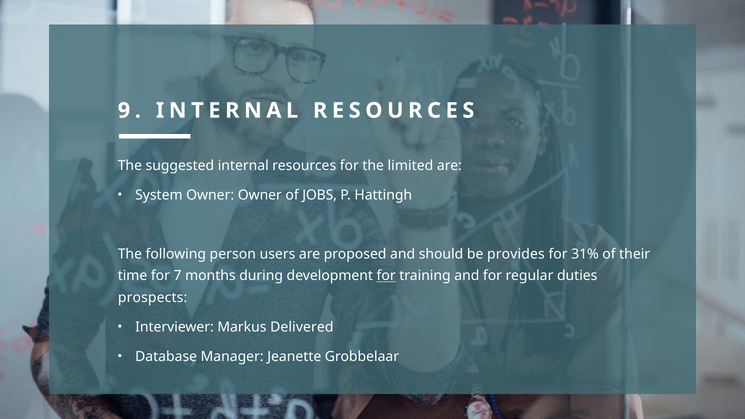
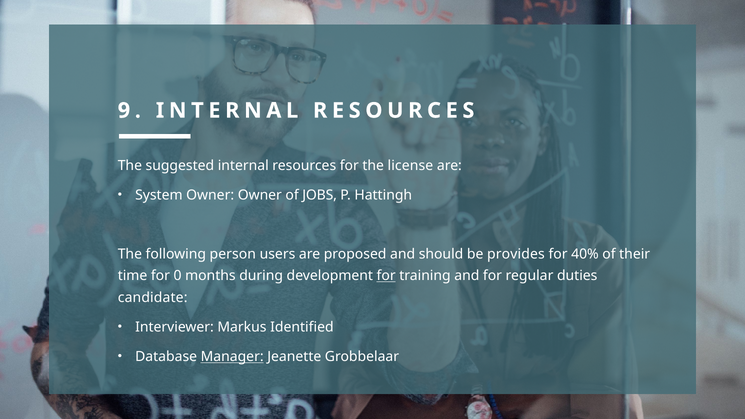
limited: limited -> license
31%: 31% -> 40%
7: 7 -> 0
prospects: prospects -> candidate
Delivered: Delivered -> Identified
Manager underline: none -> present
